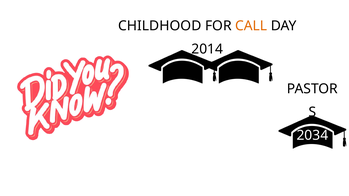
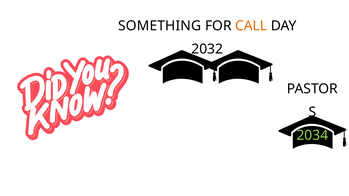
CHILDHOOD: CHILDHOOD -> SOMETHING
2014: 2014 -> 2032
2034 colour: white -> light green
